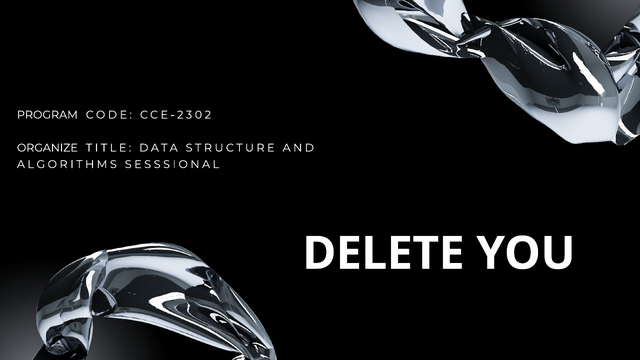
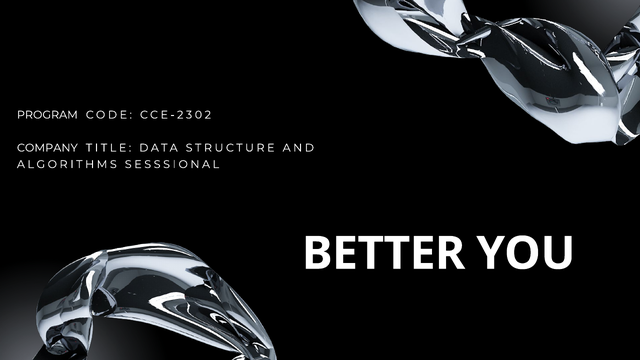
ORGANIZE: ORGANIZE -> COMPANY
DELETE: DELETE -> BETTER
